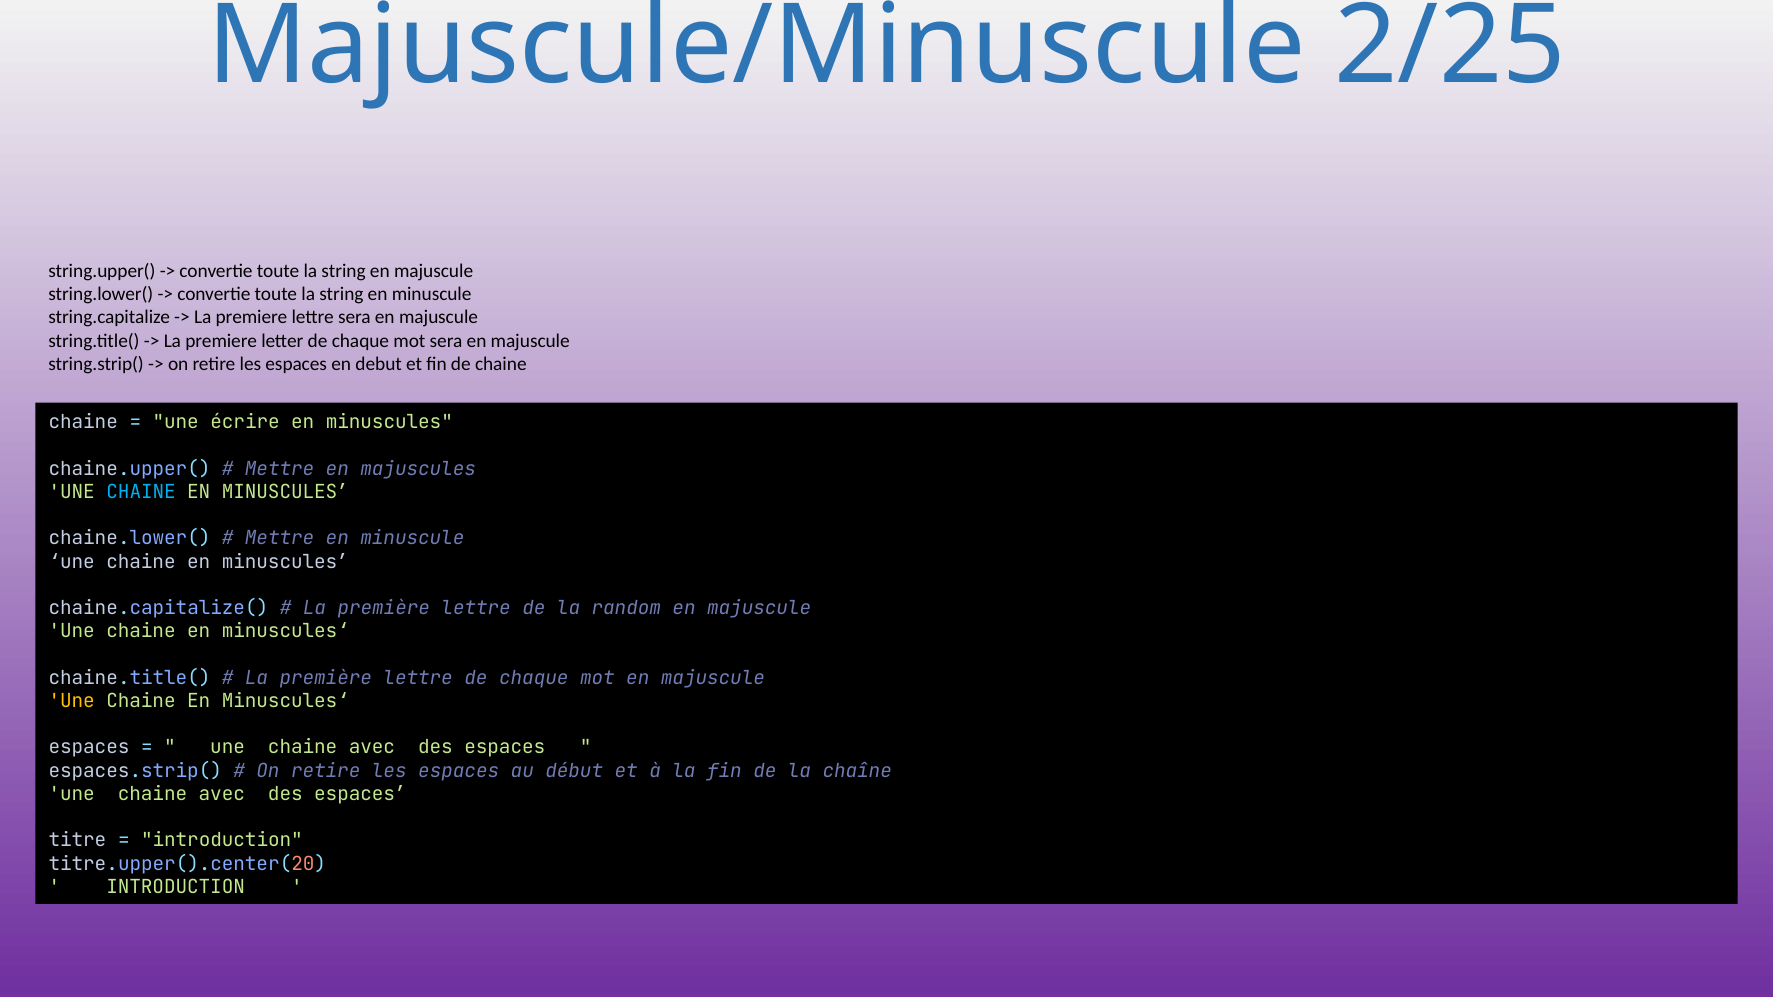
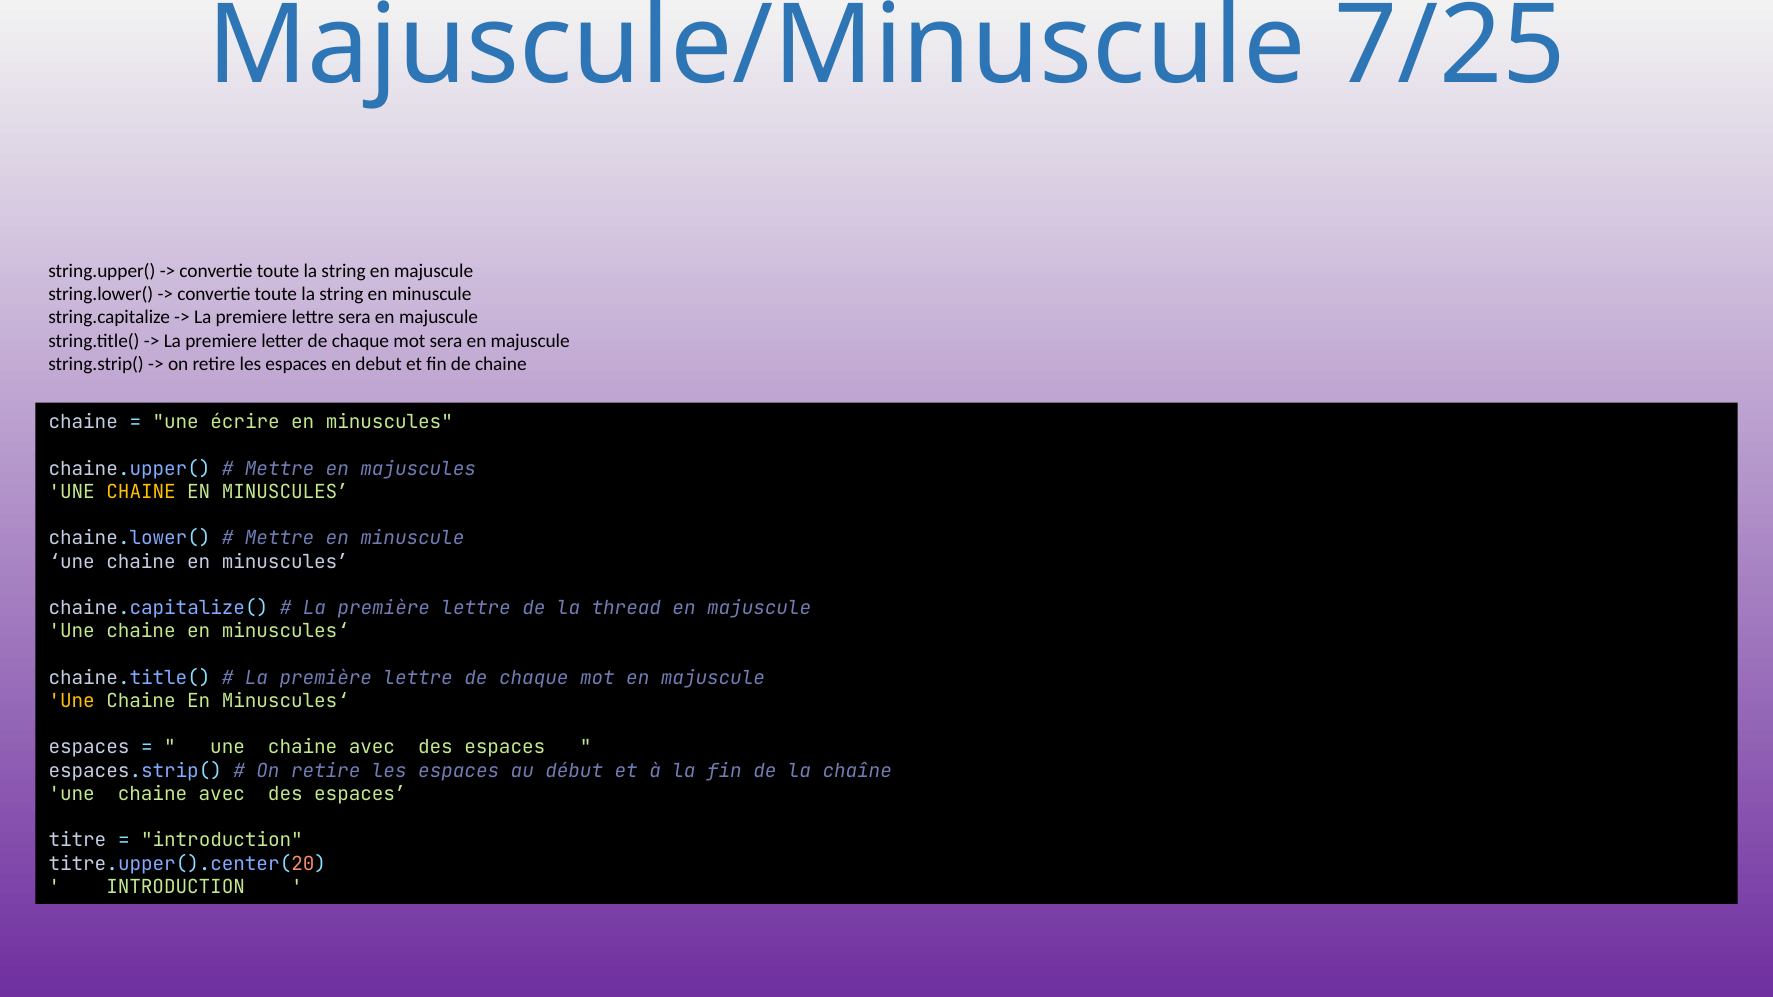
2/25: 2/25 -> 7/25
CHAINE at (141, 492) colour: light blue -> yellow
random: random -> thread
